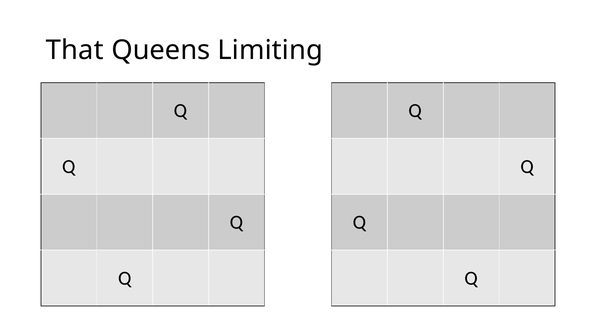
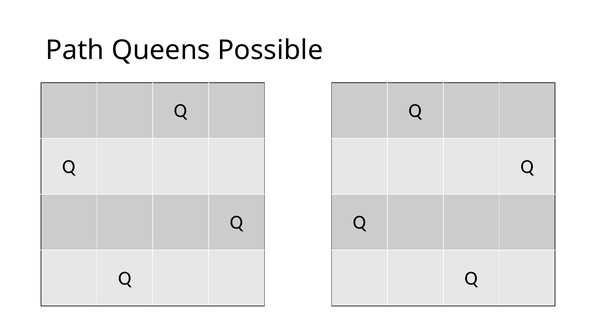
That: That -> Path
Limiting: Limiting -> Possible
